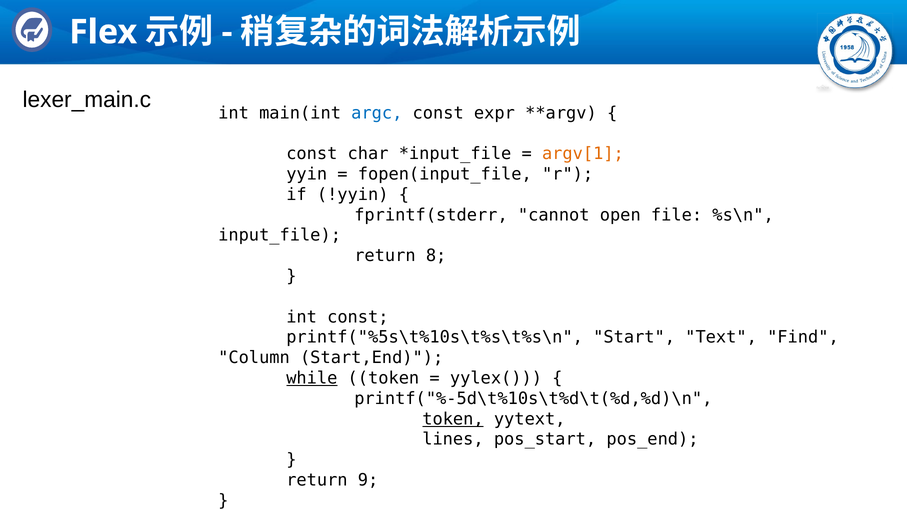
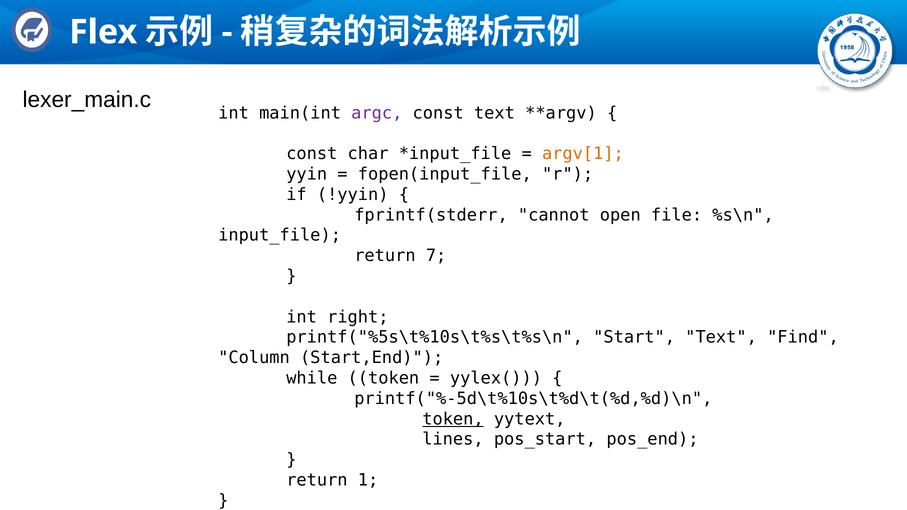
argc colour: blue -> purple
const expr: expr -> text
8: 8 -> 7
int const: const -> right
while underline: present -> none
9: 9 -> 1
